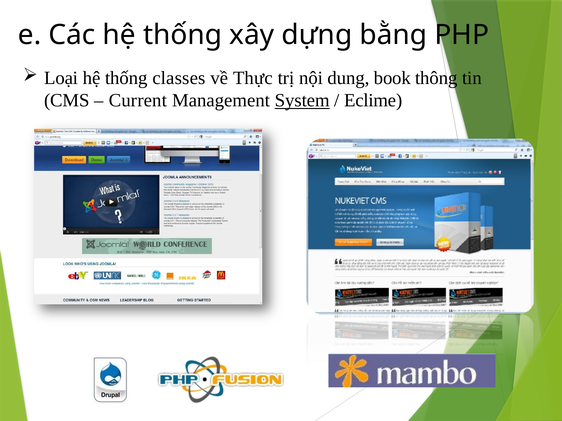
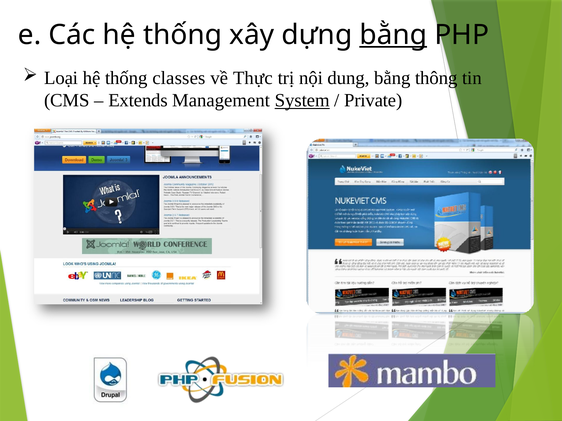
bằng at (393, 35) underline: none -> present
dung book: book -> bằng
Current: Current -> Extends
Eclime: Eclime -> Private
